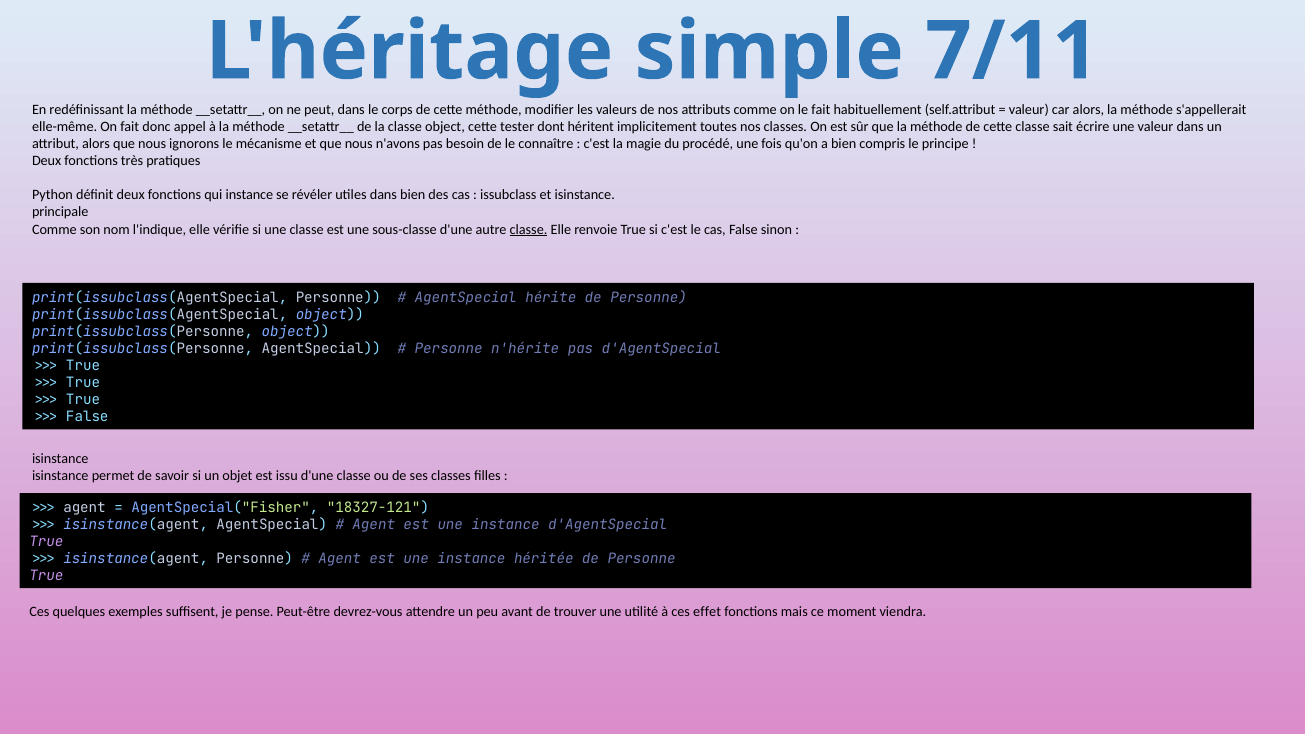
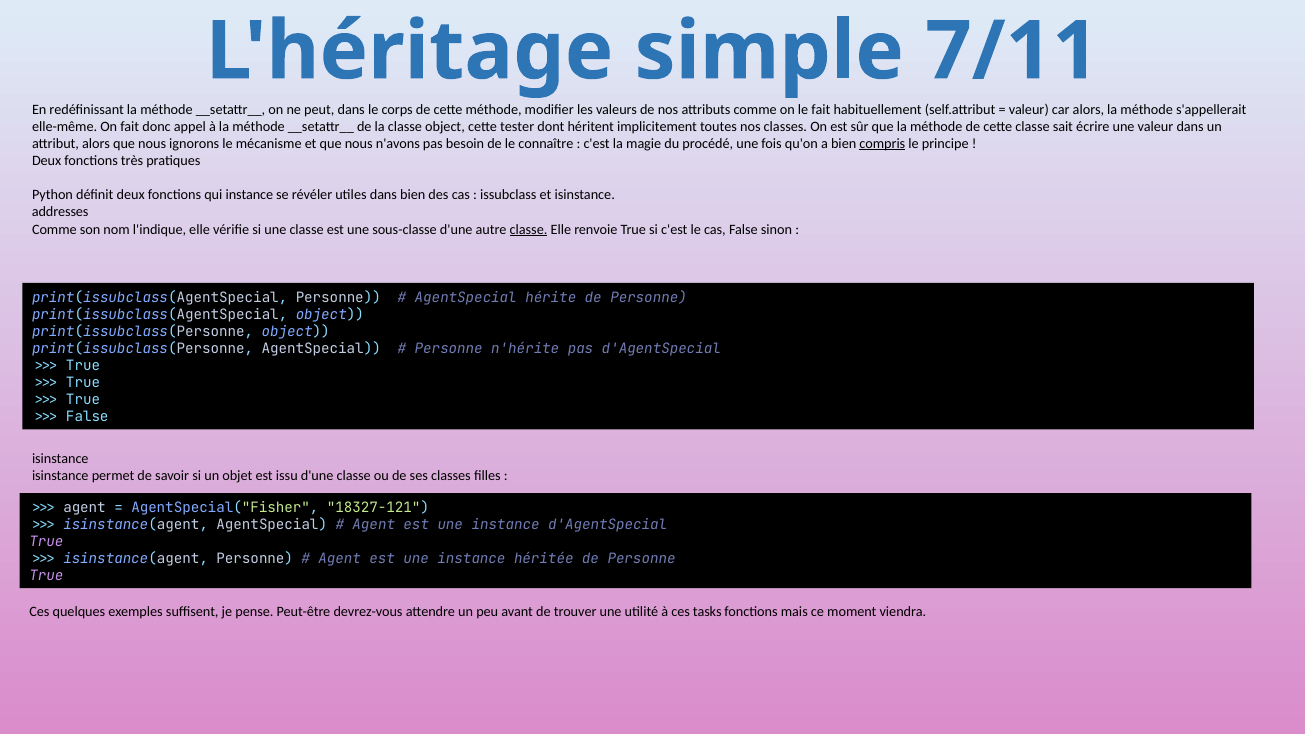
compris underline: none -> present
principale: principale -> addresses
effet: effet -> tasks
